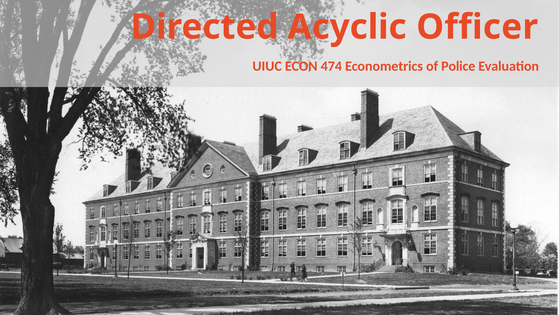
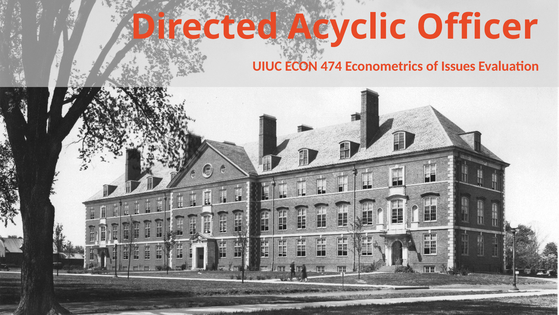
Police: Police -> Issues
